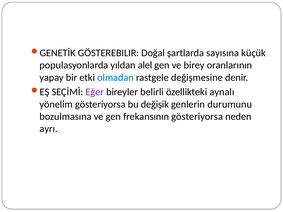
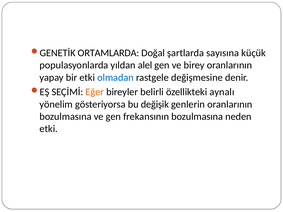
GÖSTEREBILIR: GÖSTEREBILIR -> ORTAMLARDA
Eğer colour: purple -> orange
genlerin durumunu: durumunu -> oranlarının
frekansının gösteriyorsa: gösteriyorsa -> bozulmasına
ayrı at (49, 129): ayrı -> etki
